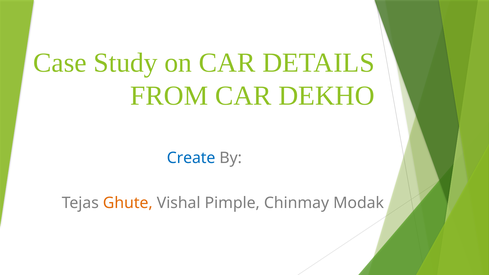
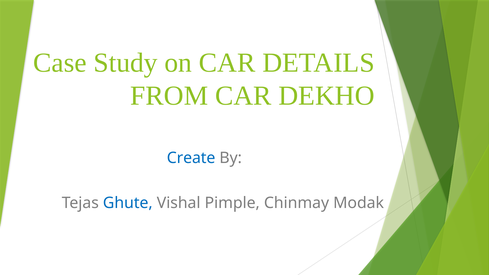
Ghute colour: orange -> blue
